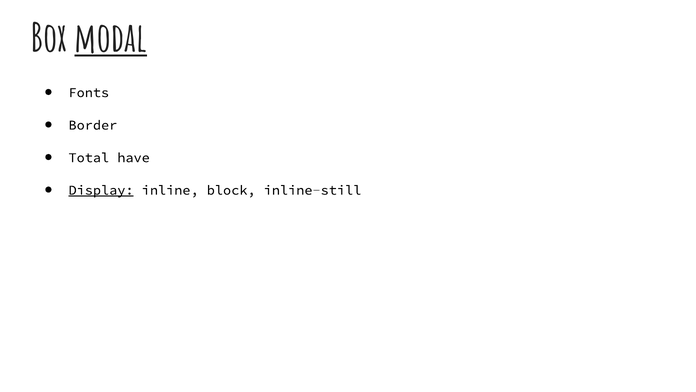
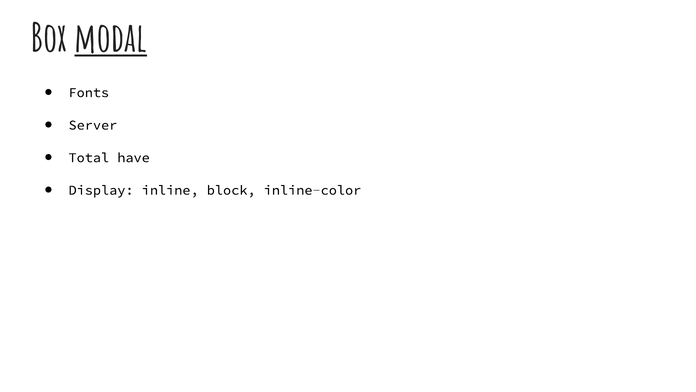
Border: Border -> Server
Display underline: present -> none
inline-still: inline-still -> inline-color
